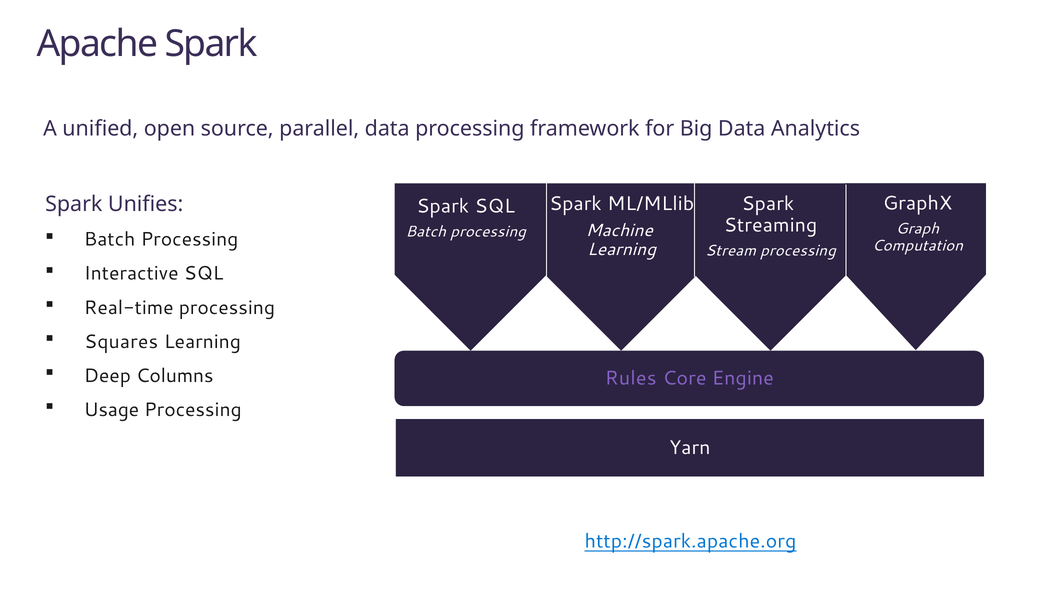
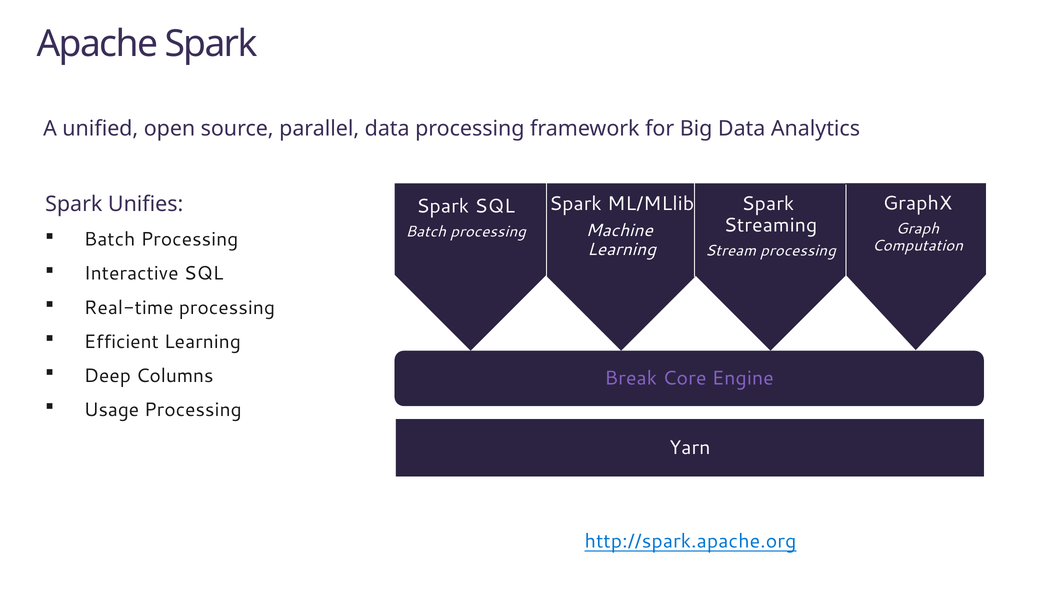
Squares: Squares -> Efficient
Rules: Rules -> Break
